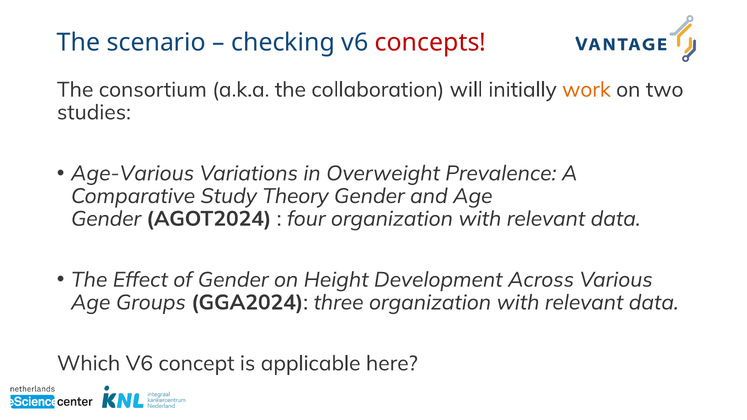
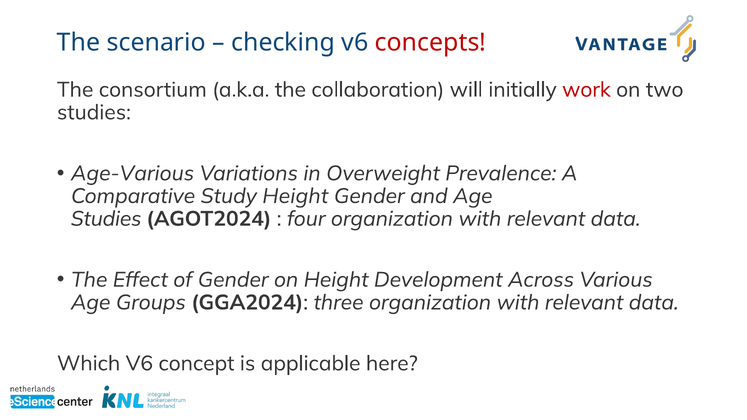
work colour: orange -> red
Study Theory: Theory -> Height
Gender at (106, 219): Gender -> Studies
